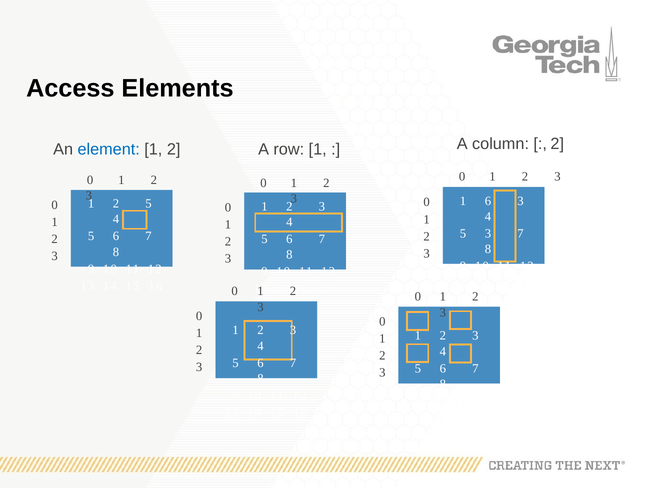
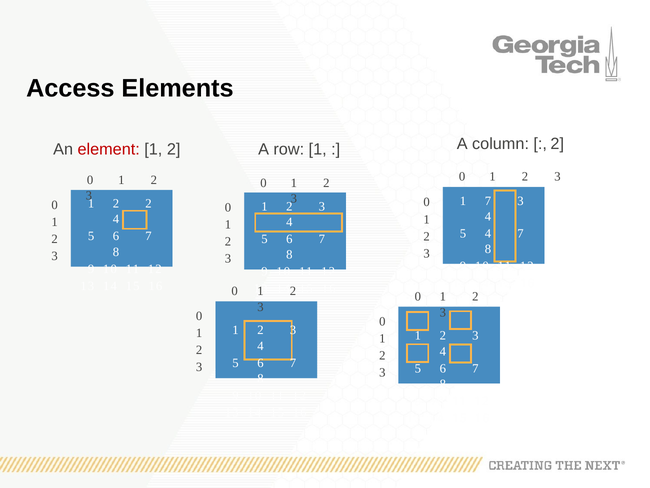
element colour: blue -> red
1 6: 6 -> 7
2 5: 5 -> 2
5 3: 3 -> 4
